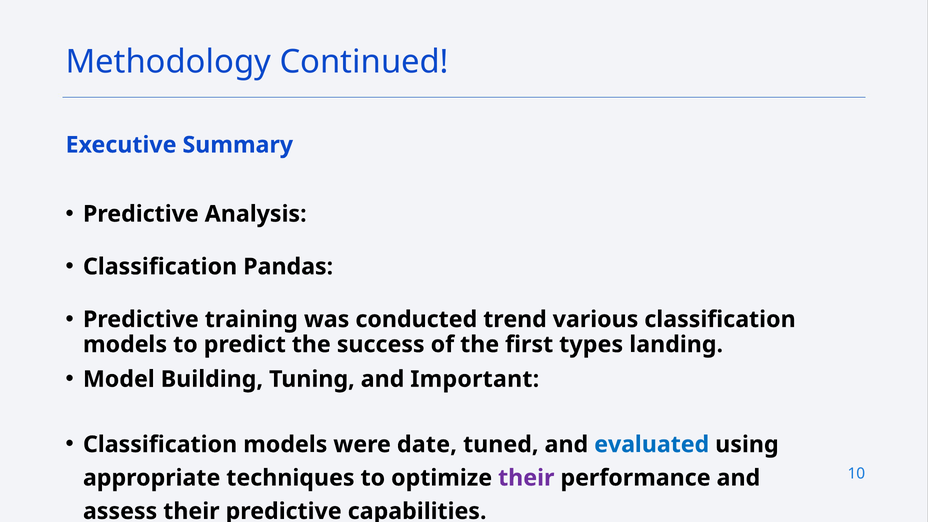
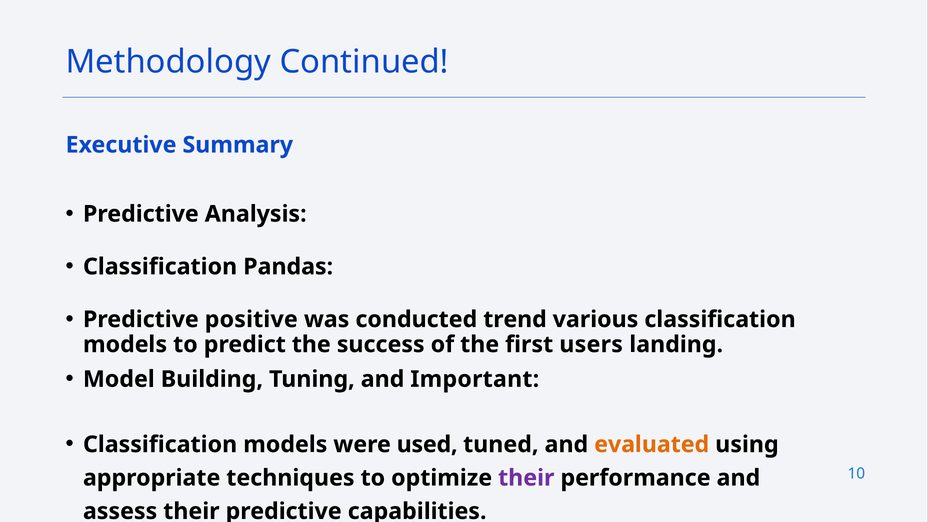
training: training -> positive
types: types -> users
date: date -> used
evaluated colour: blue -> orange
